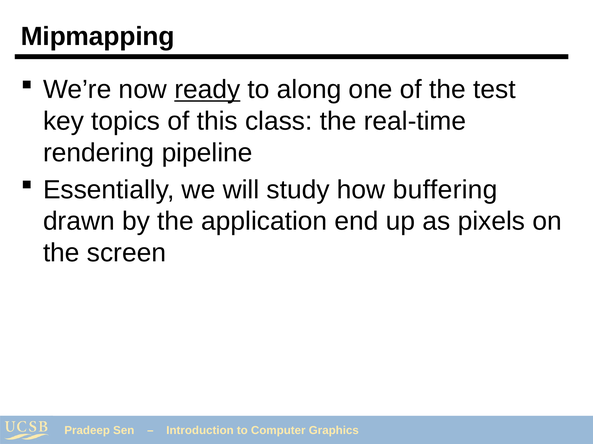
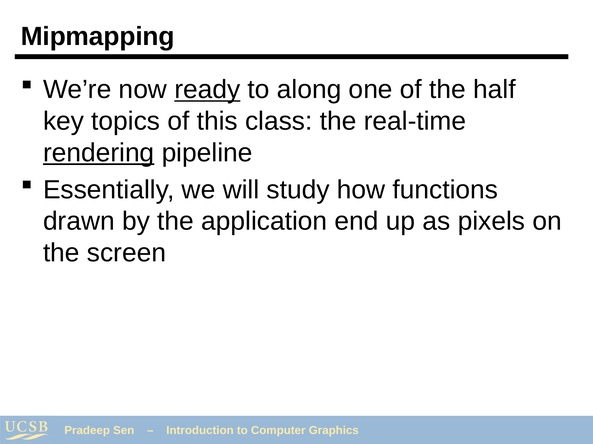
test: test -> half
rendering underline: none -> present
buffering: buffering -> functions
